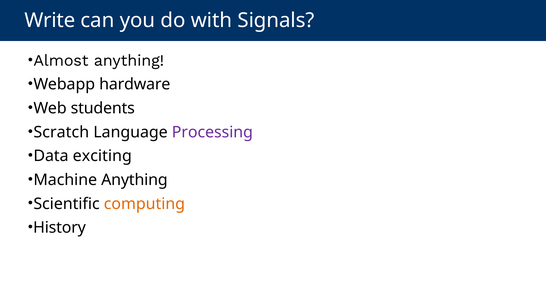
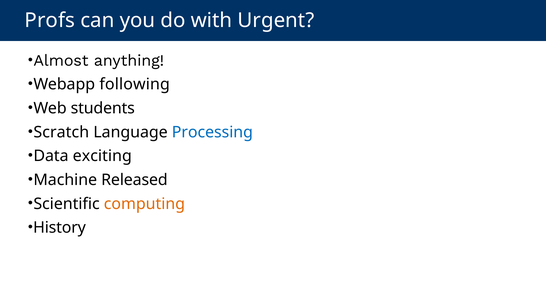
Write: Write -> Profs
Signals: Signals -> Urgent
hardware: hardware -> following
Processing colour: purple -> blue
Machine Anything: Anything -> Released
